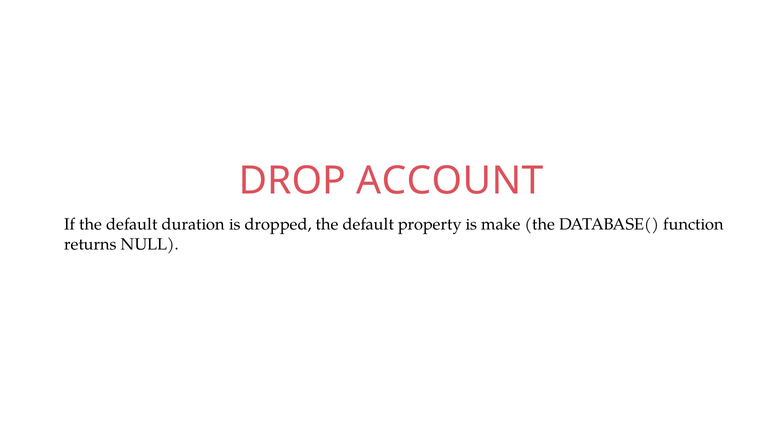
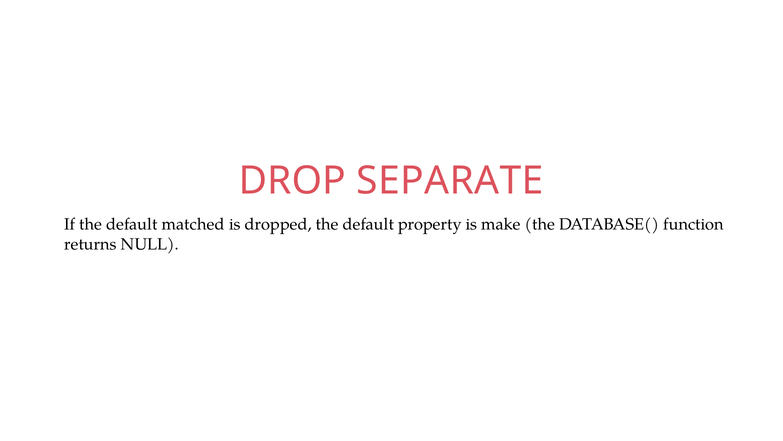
ACCOUNT: ACCOUNT -> SEPARATE
duration: duration -> matched
